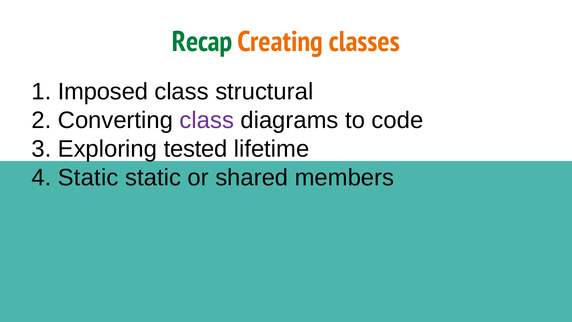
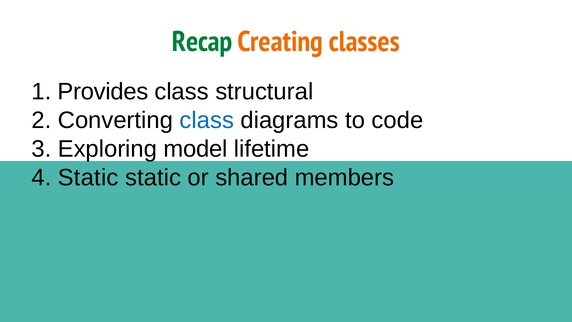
Imposed: Imposed -> Provides
class at (207, 120) colour: purple -> blue
tested: tested -> model
